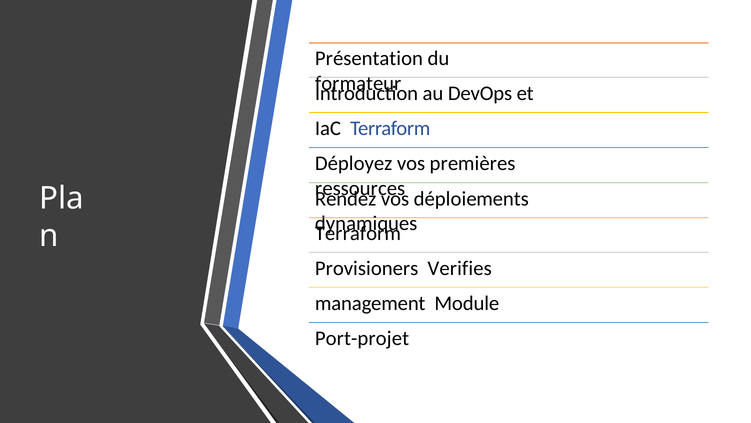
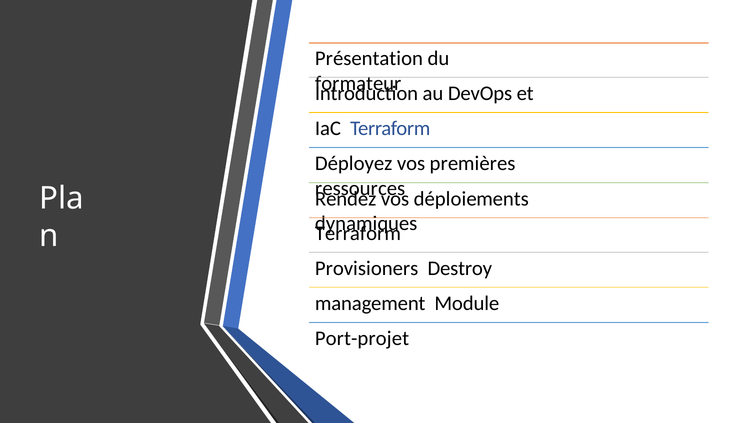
Verifies: Verifies -> Destroy
